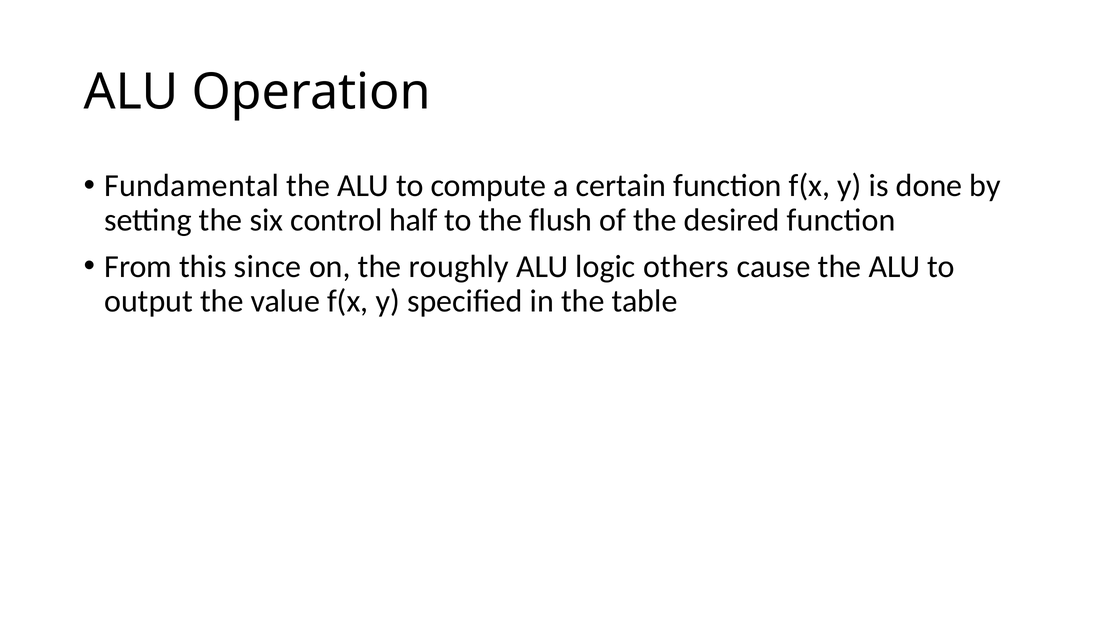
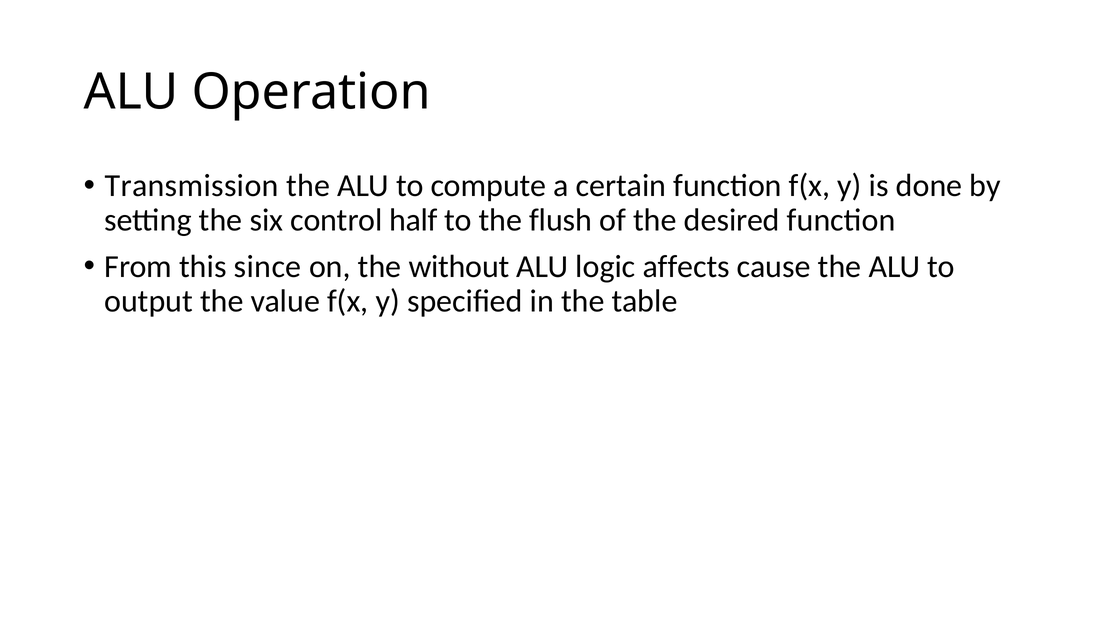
Fundamental: Fundamental -> Transmission
roughly: roughly -> without
others: others -> affects
